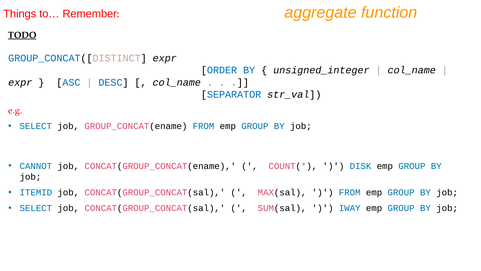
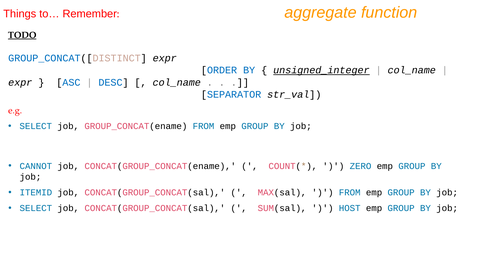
unsigned_integer underline: none -> present
DISK: DISK -> ZERO
IWAY: IWAY -> HOST
